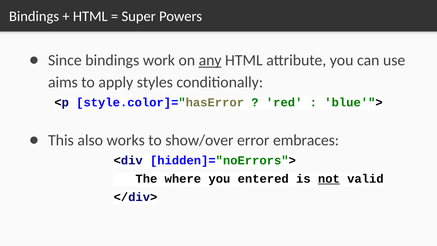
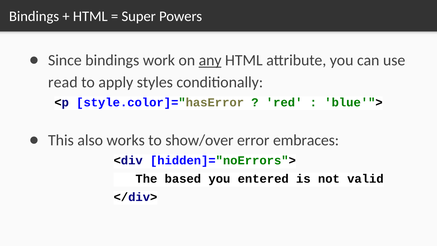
aims: aims -> read
where: where -> based
not underline: present -> none
